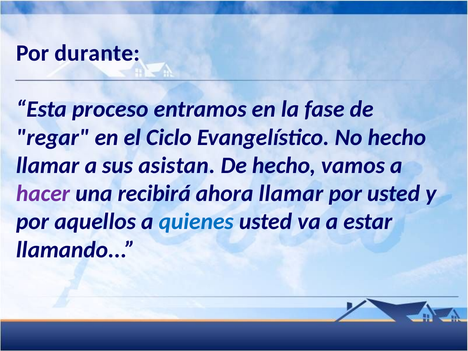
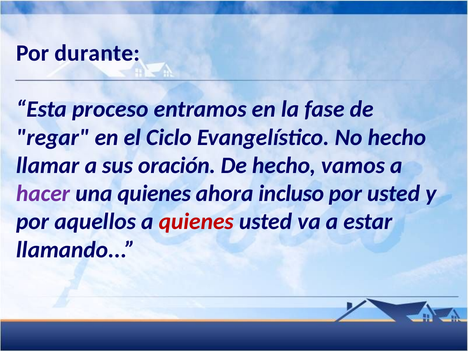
asistan: asistan -> oración
una recibirá: recibirá -> quienes
ahora llamar: llamar -> incluso
quienes at (196, 222) colour: blue -> red
